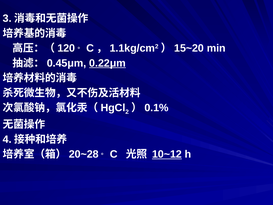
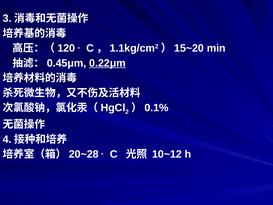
10~12 underline: present -> none
